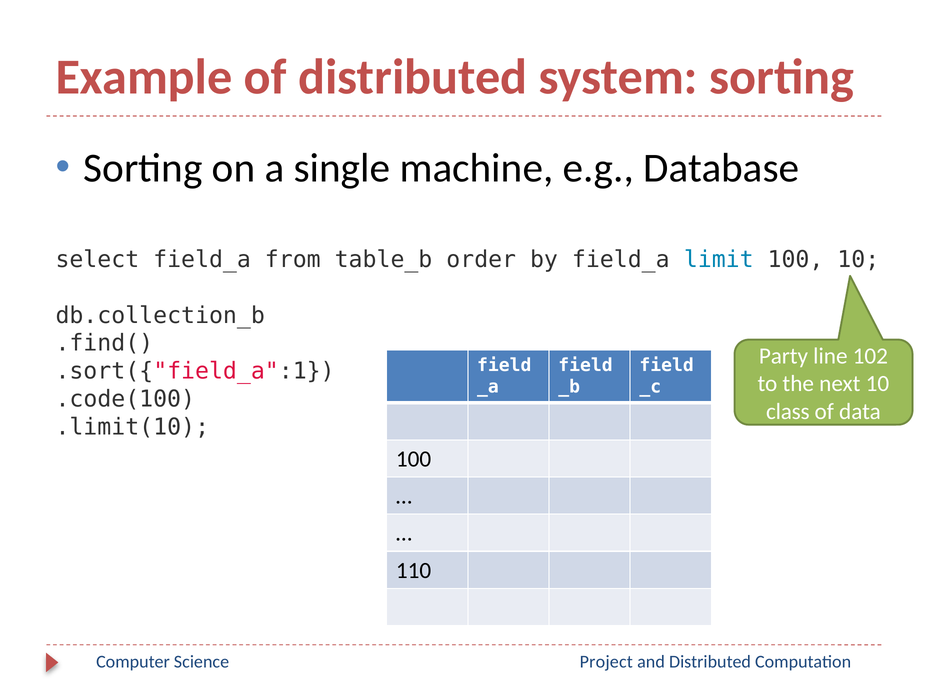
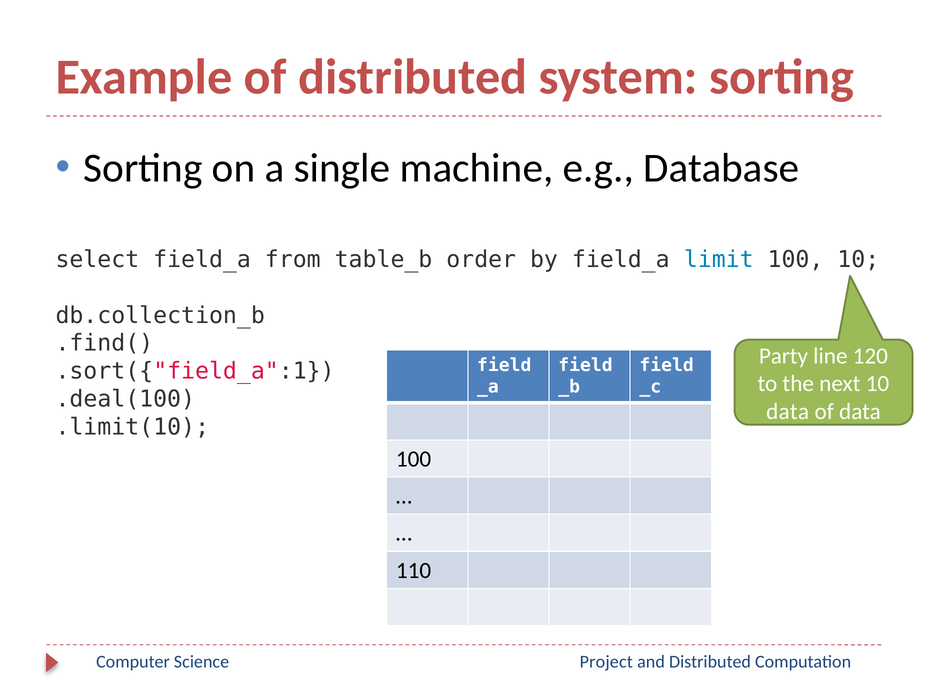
102: 102 -> 120
.code(100: .code(100 -> .deal(100
class at (788, 412): class -> data
